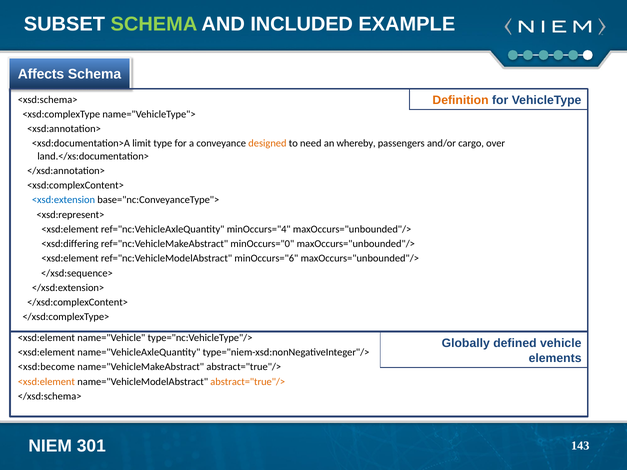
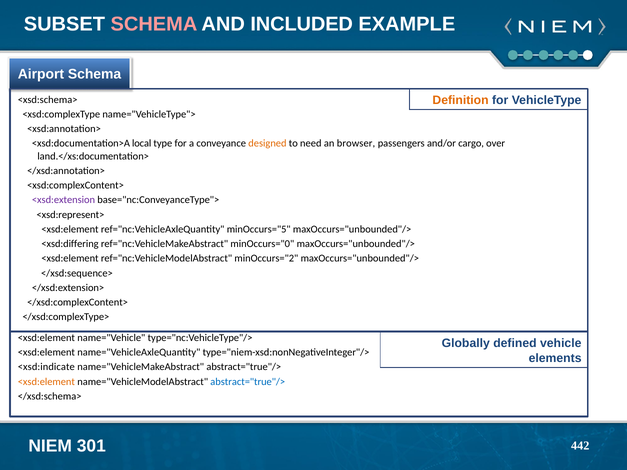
SCHEMA at (154, 24) colour: light green -> pink
Affects: Affects -> Airport
limit: limit -> local
whereby: whereby -> browser
<xsd:extension colour: blue -> purple
minOccurs="4: minOccurs="4 -> minOccurs="5
minOccurs="6: minOccurs="6 -> minOccurs="2
<xsd:become: <xsd:become -> <xsd:indicate
abstract="true"/> at (248, 382) colour: orange -> blue
143: 143 -> 442
